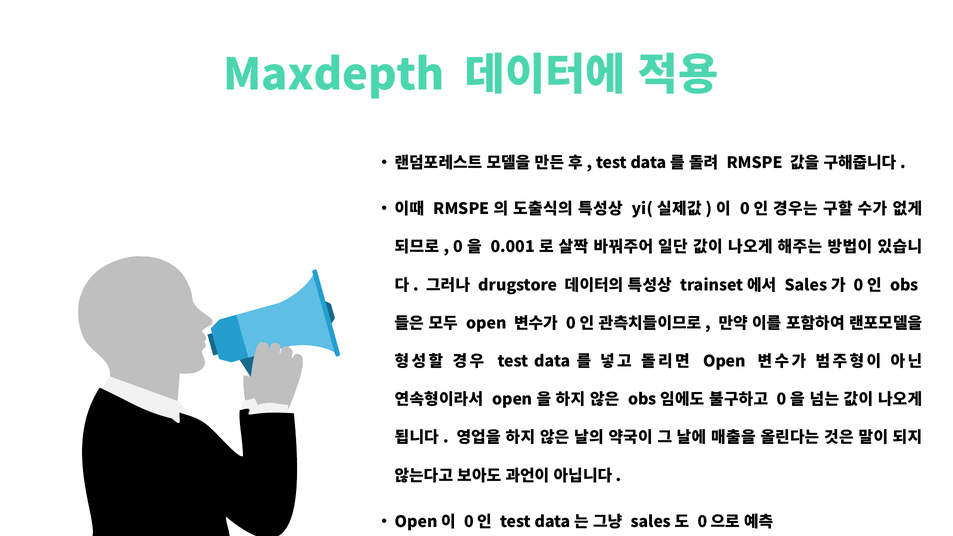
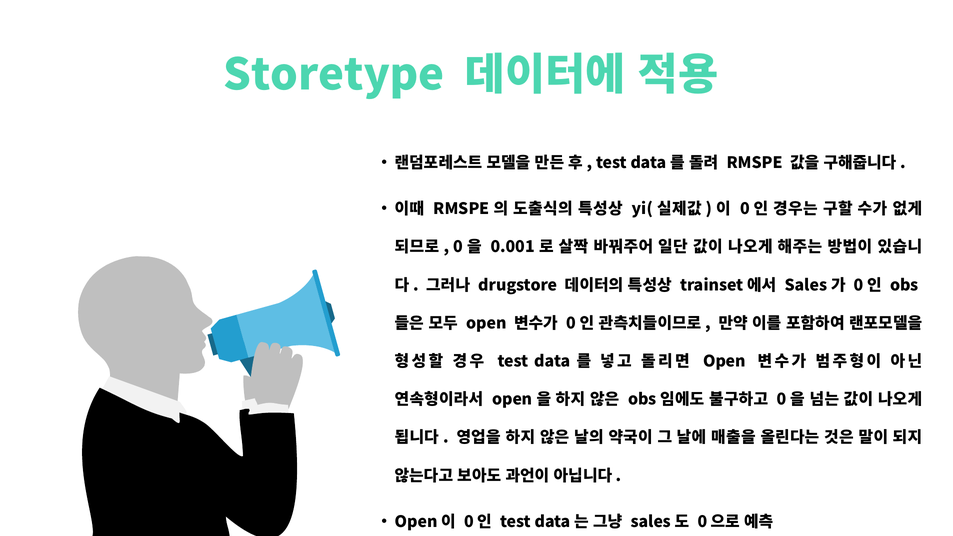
Maxdepth: Maxdepth -> Storetype
